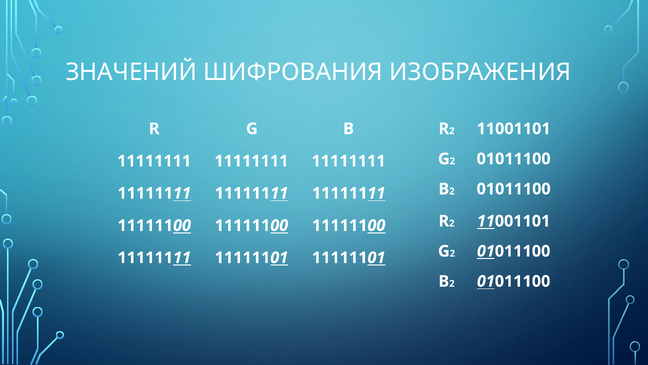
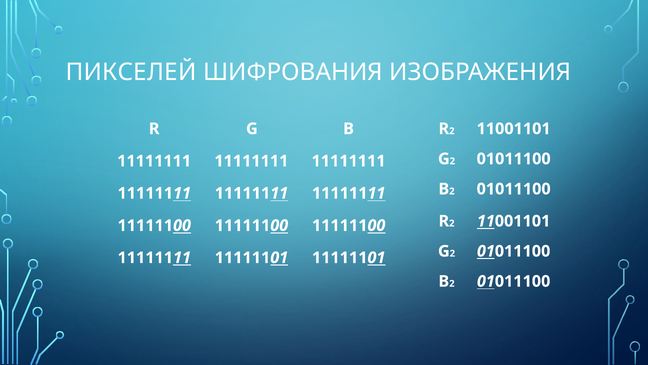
ЗНАЧЕНИЙ: ЗНАЧЕНИЙ -> ПИКСЕЛЕЙ
